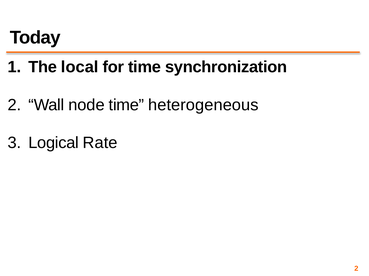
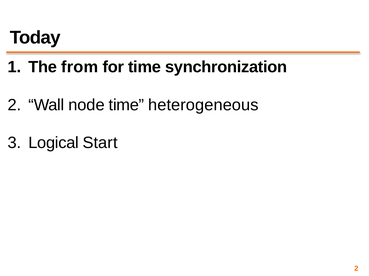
local: local -> from
Rate: Rate -> Start
